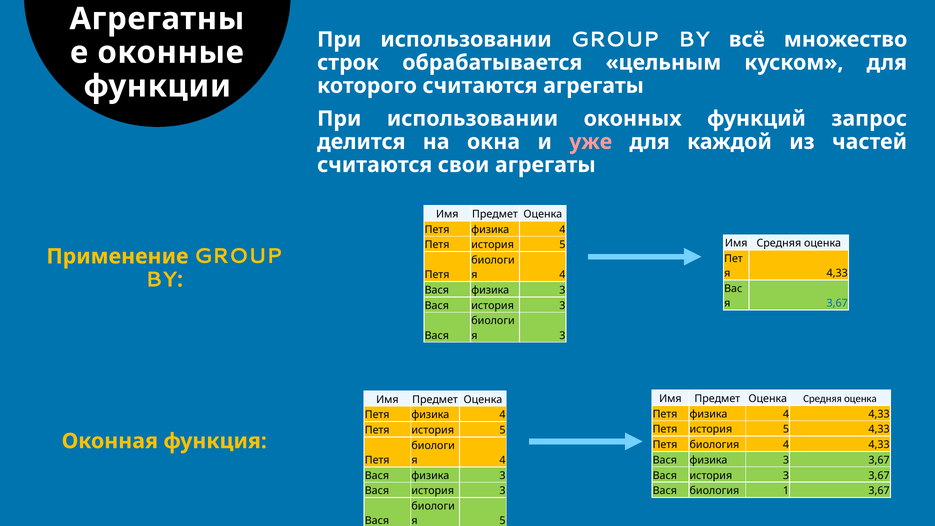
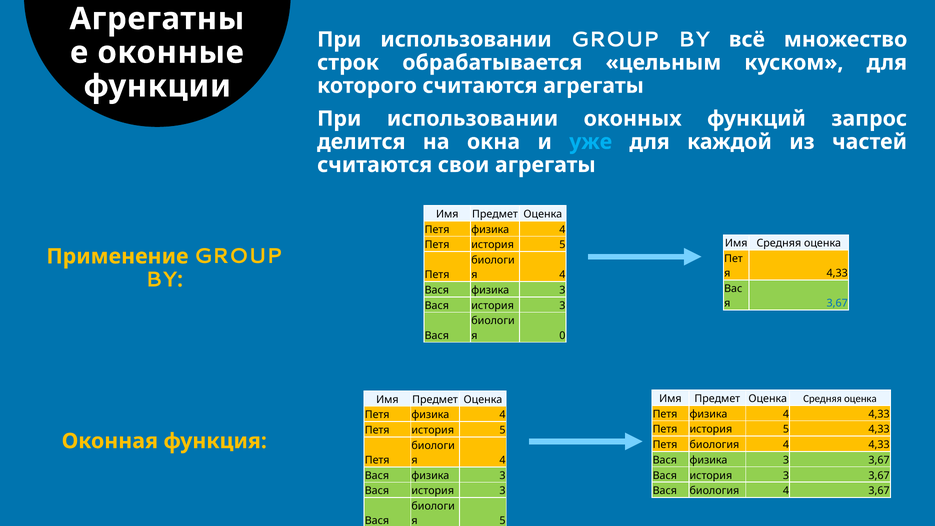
уже colour: pink -> light blue
3 at (562, 335): 3 -> 0
Вася биология 1: 1 -> 4
